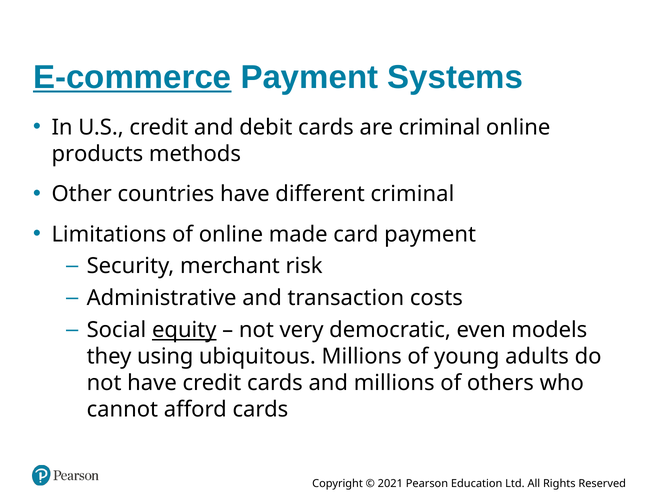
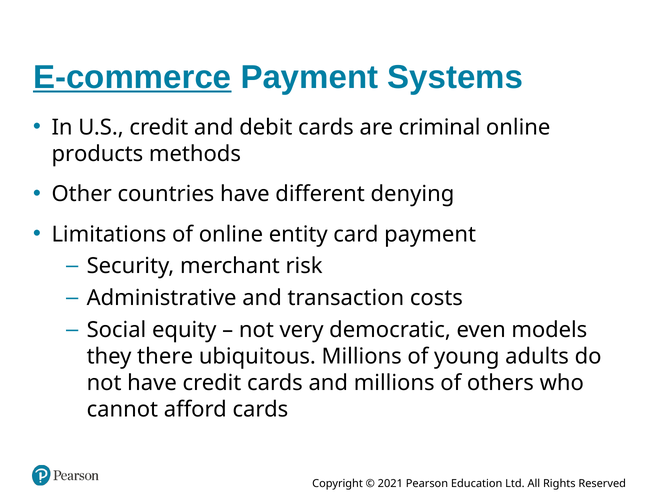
different criminal: criminal -> denying
made: made -> entity
equity underline: present -> none
using: using -> there
